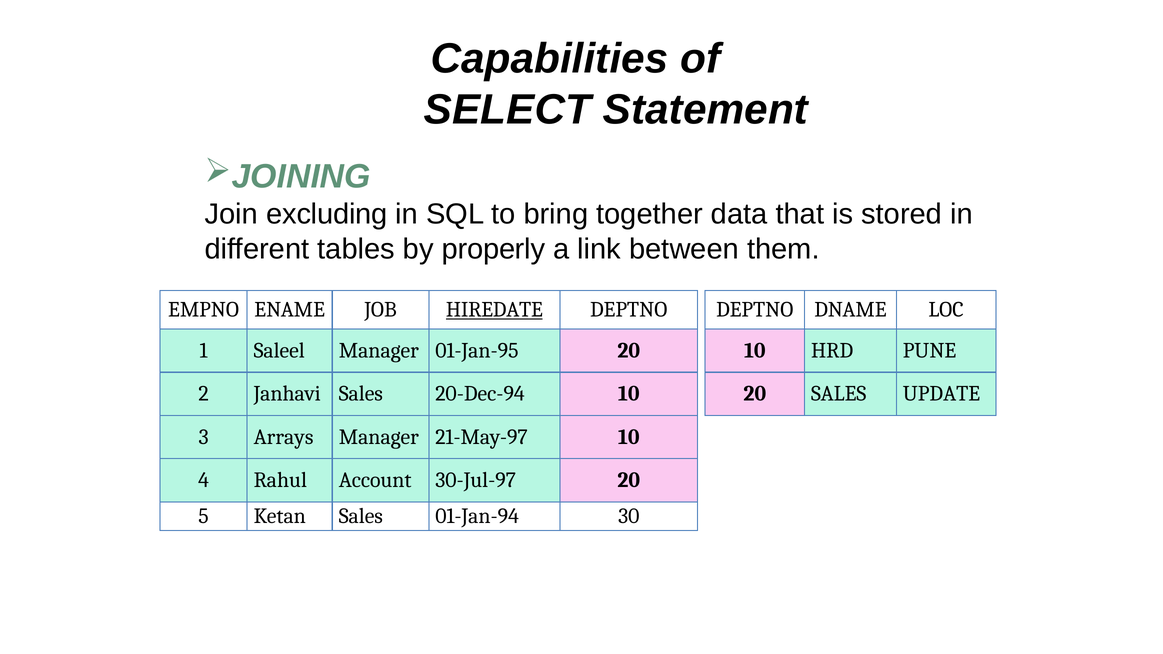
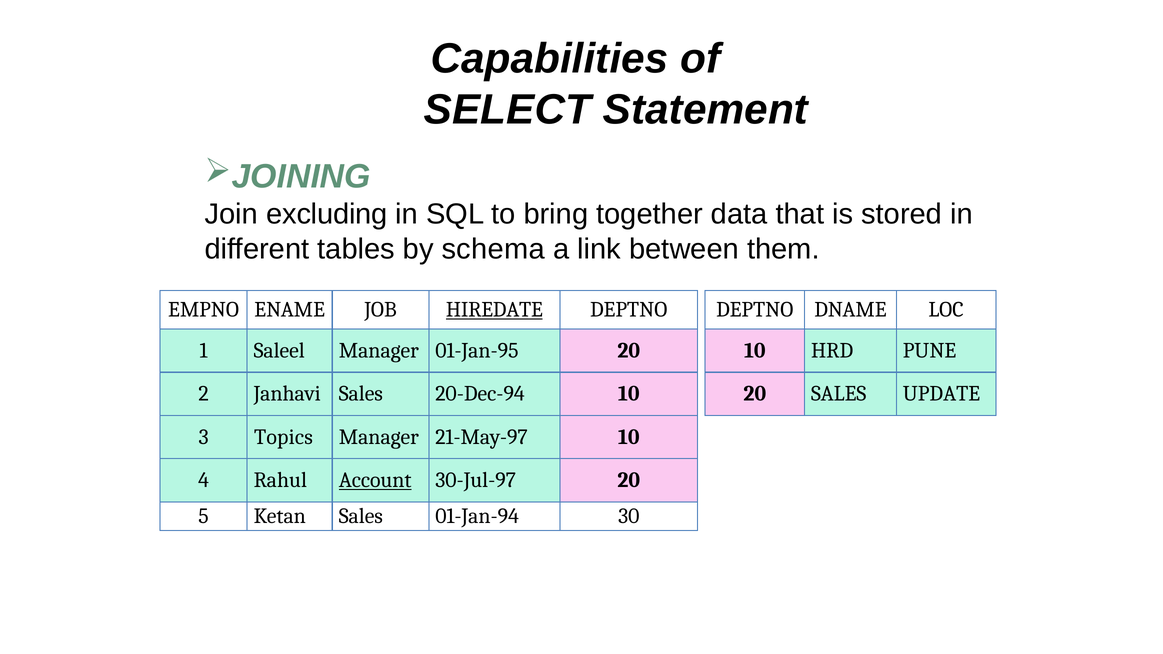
properly: properly -> schema
Arrays: Arrays -> Topics
Account underline: none -> present
